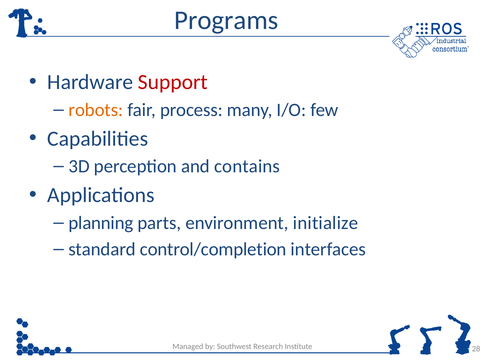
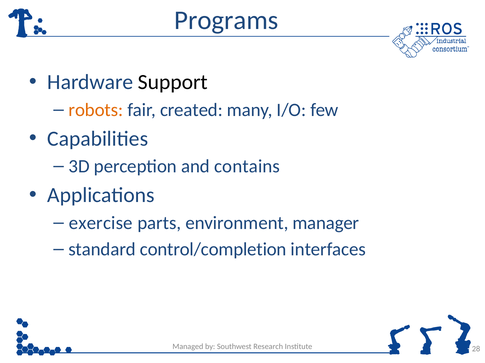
Support colour: red -> black
process: process -> created
planning: planning -> exercise
initialize: initialize -> manager
